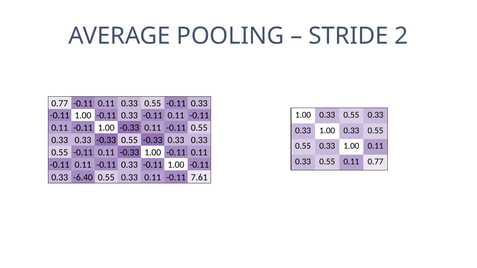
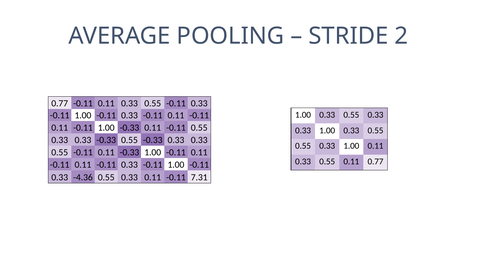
-6.40: -6.40 -> -4.36
7.61: 7.61 -> 7.31
